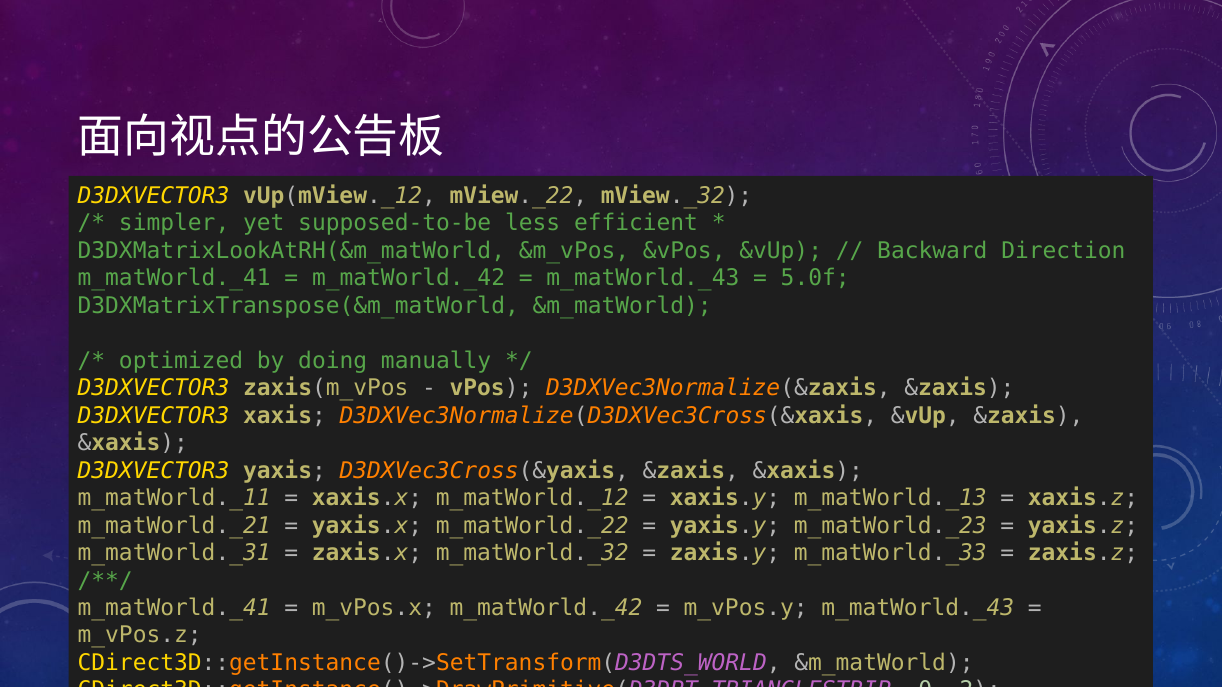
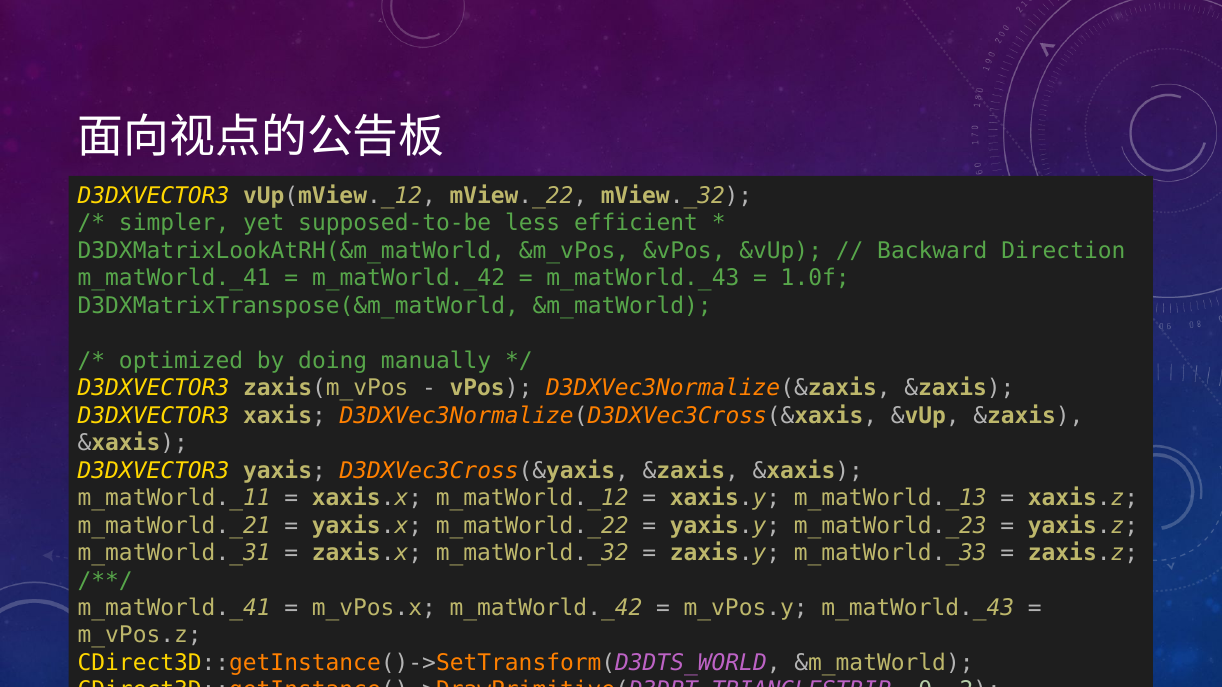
5.0f: 5.0f -> 1.0f
